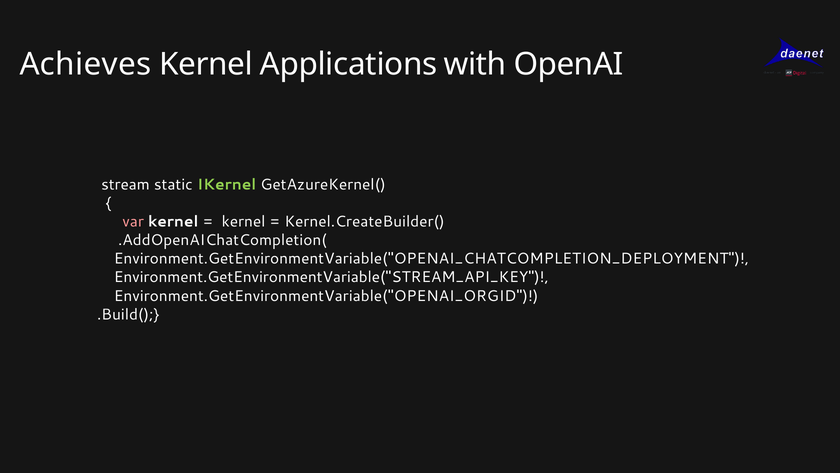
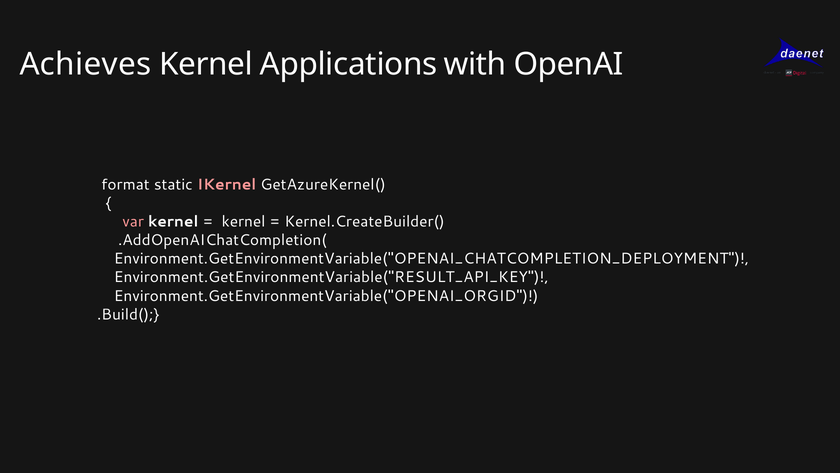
stream: stream -> format
IKernel colour: light green -> pink
Environment.GetEnvironmentVariable("STREAM_API_KEY: Environment.GetEnvironmentVariable("STREAM_API_KEY -> Environment.GetEnvironmentVariable("RESULT_API_KEY
